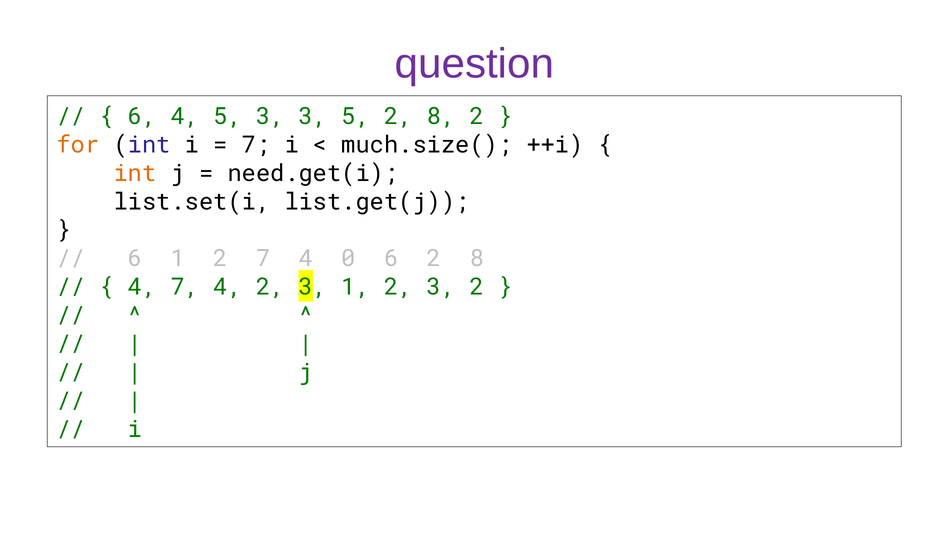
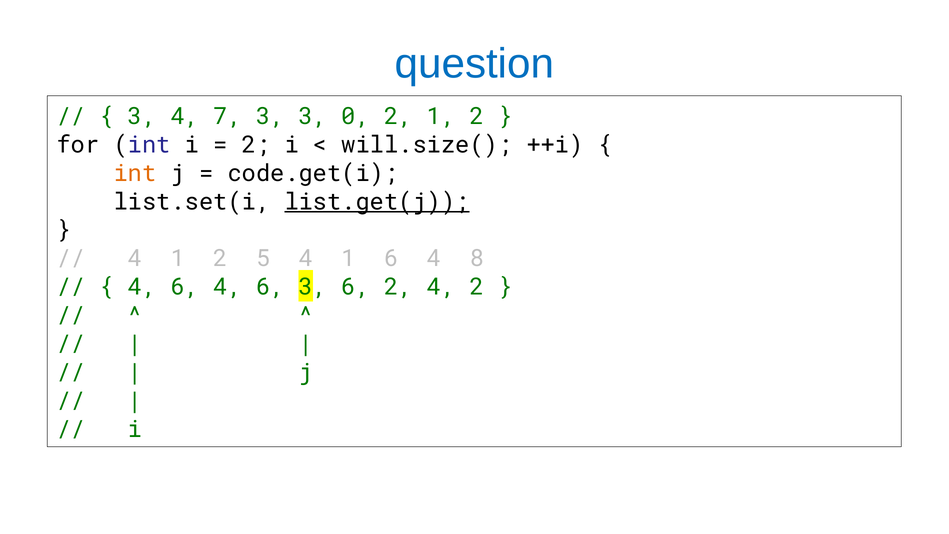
question colour: purple -> blue
6 at (142, 116): 6 -> 3
4 5: 5 -> 7
3 5: 5 -> 0
8 at (441, 116): 8 -> 1
for colour: orange -> black
7 at (256, 145): 7 -> 2
much.size(: much.size( -> will.size(
need.get(i: need.get(i -> code.get(i
list.get(j underline: none -> present
6 at (135, 259): 6 -> 4
2 7: 7 -> 5
0 at (349, 259): 0 -> 1
2 at (434, 259): 2 -> 4
7 at (185, 287): 7 -> 6
2 at (270, 287): 2 -> 6
3 1: 1 -> 6
3 at (441, 287): 3 -> 4
